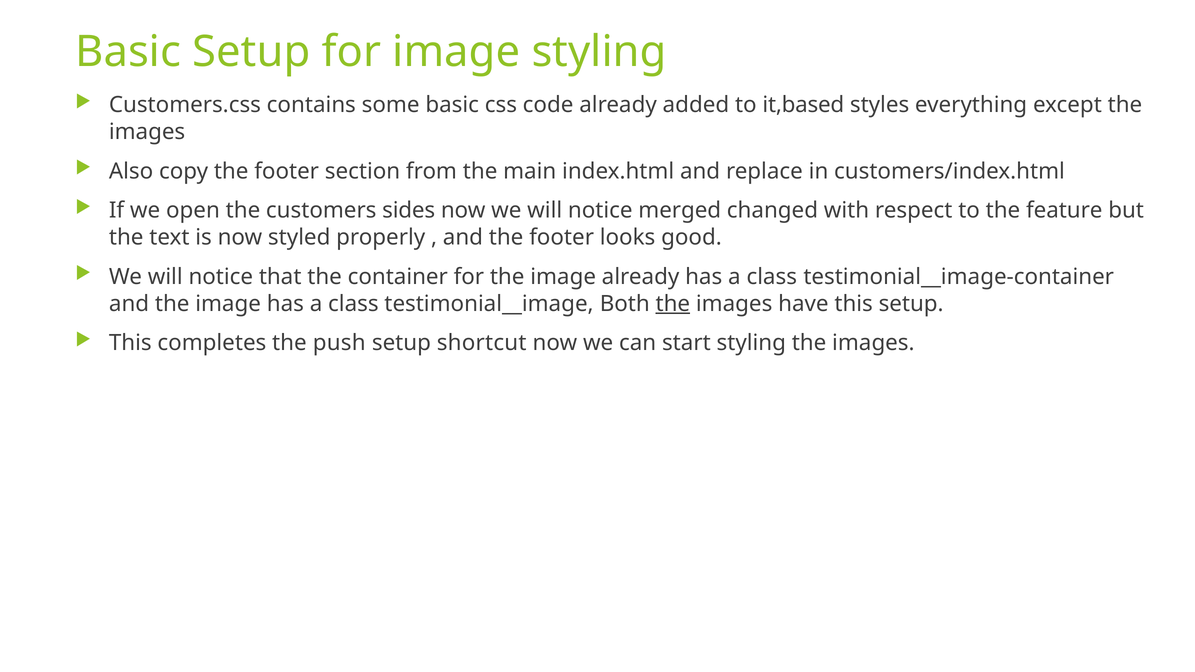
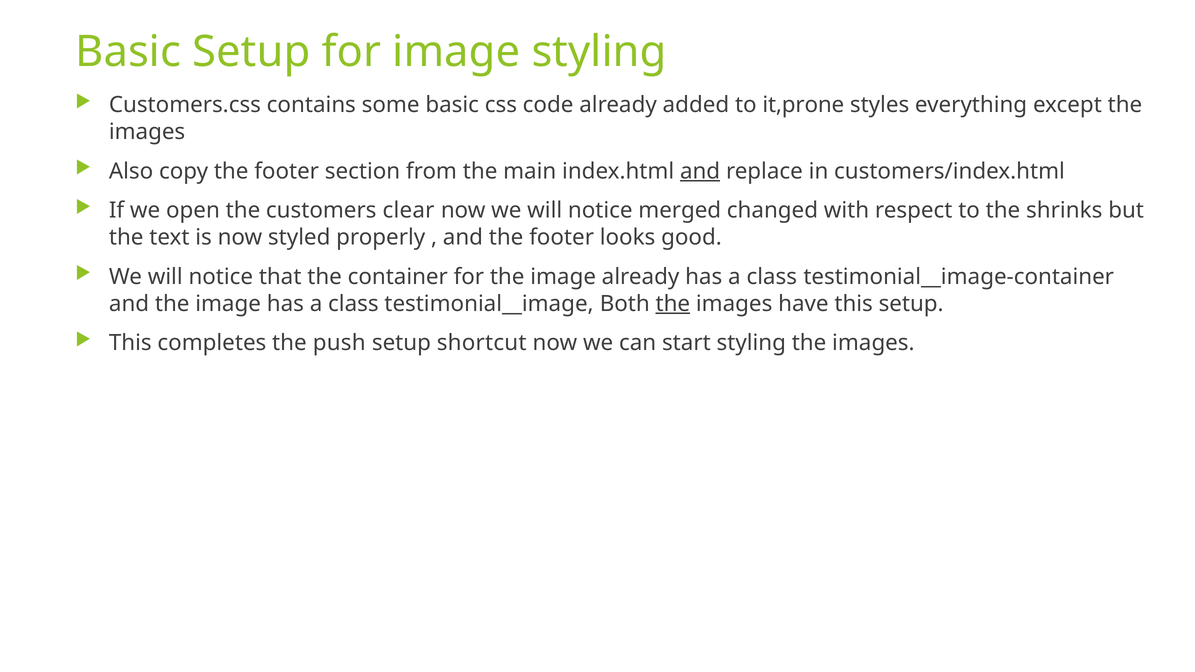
it,based: it,based -> it,prone
and at (700, 171) underline: none -> present
sides: sides -> clear
feature: feature -> shrinks
